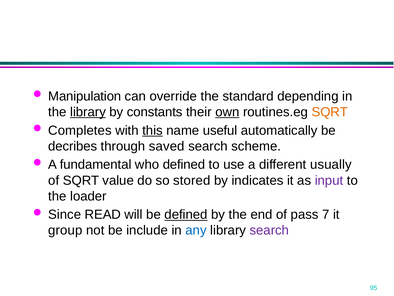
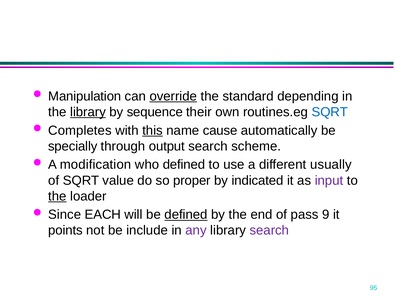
override underline: none -> present
constants: constants -> sequence
own underline: present -> none
SQRT at (330, 112) colour: orange -> blue
useful: useful -> cause
decribes: decribes -> specially
saved: saved -> output
fundamental: fundamental -> modification
stored: stored -> proper
indicates: indicates -> indicated
the at (57, 196) underline: none -> present
READ: READ -> EACH
7: 7 -> 9
group: group -> points
any colour: blue -> purple
